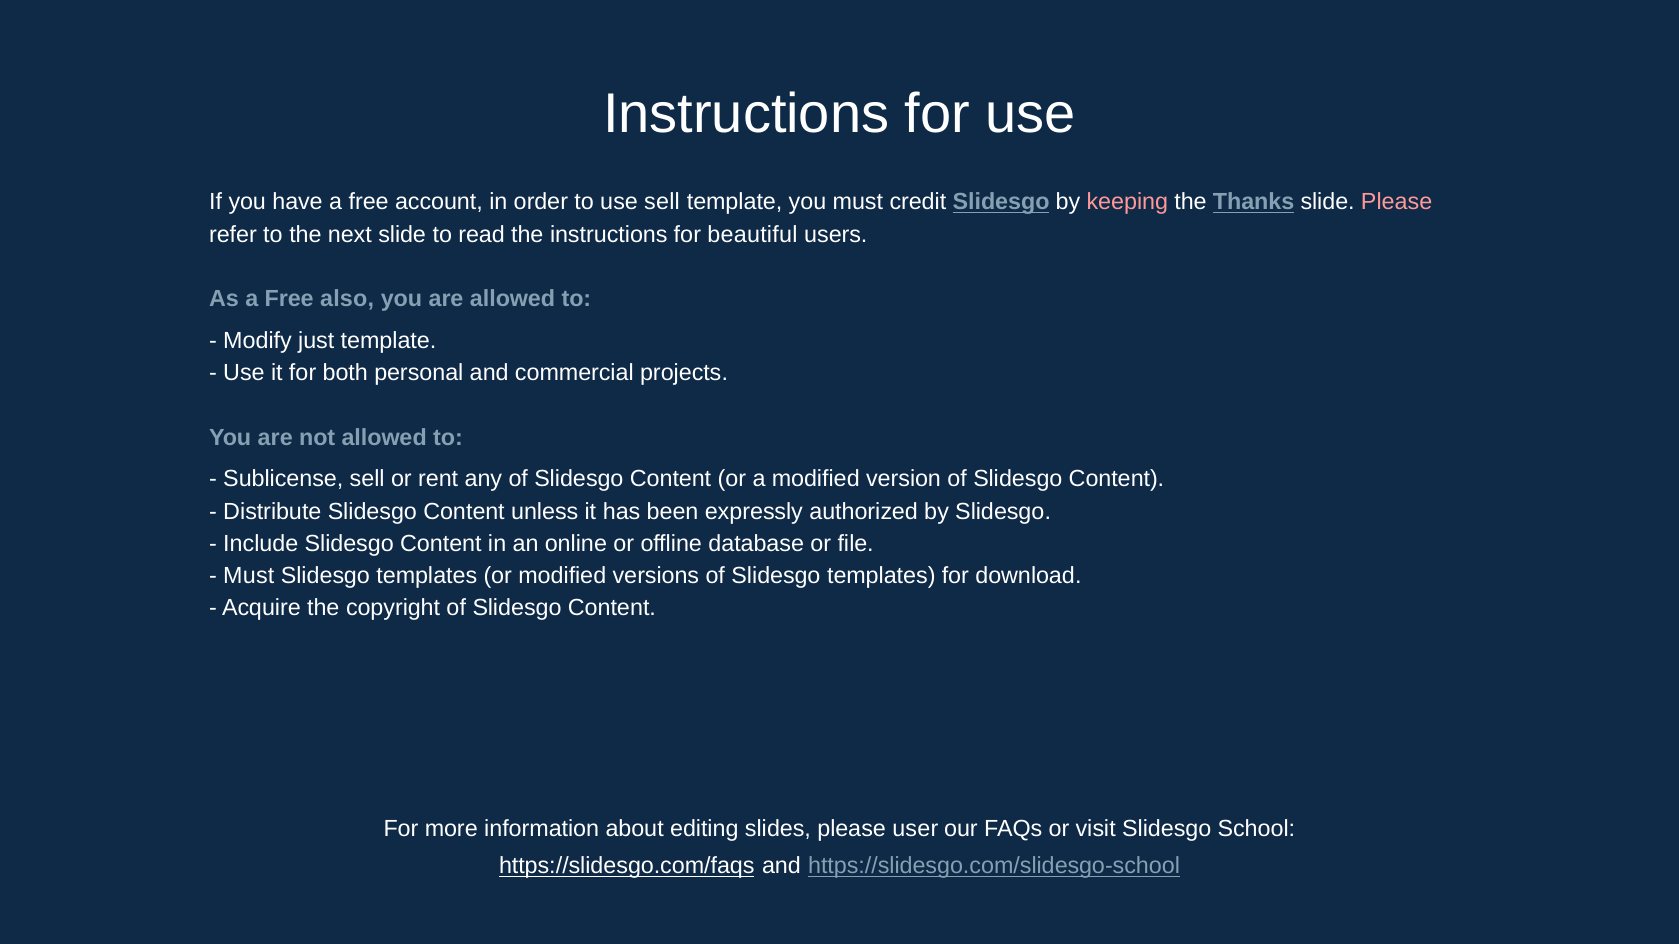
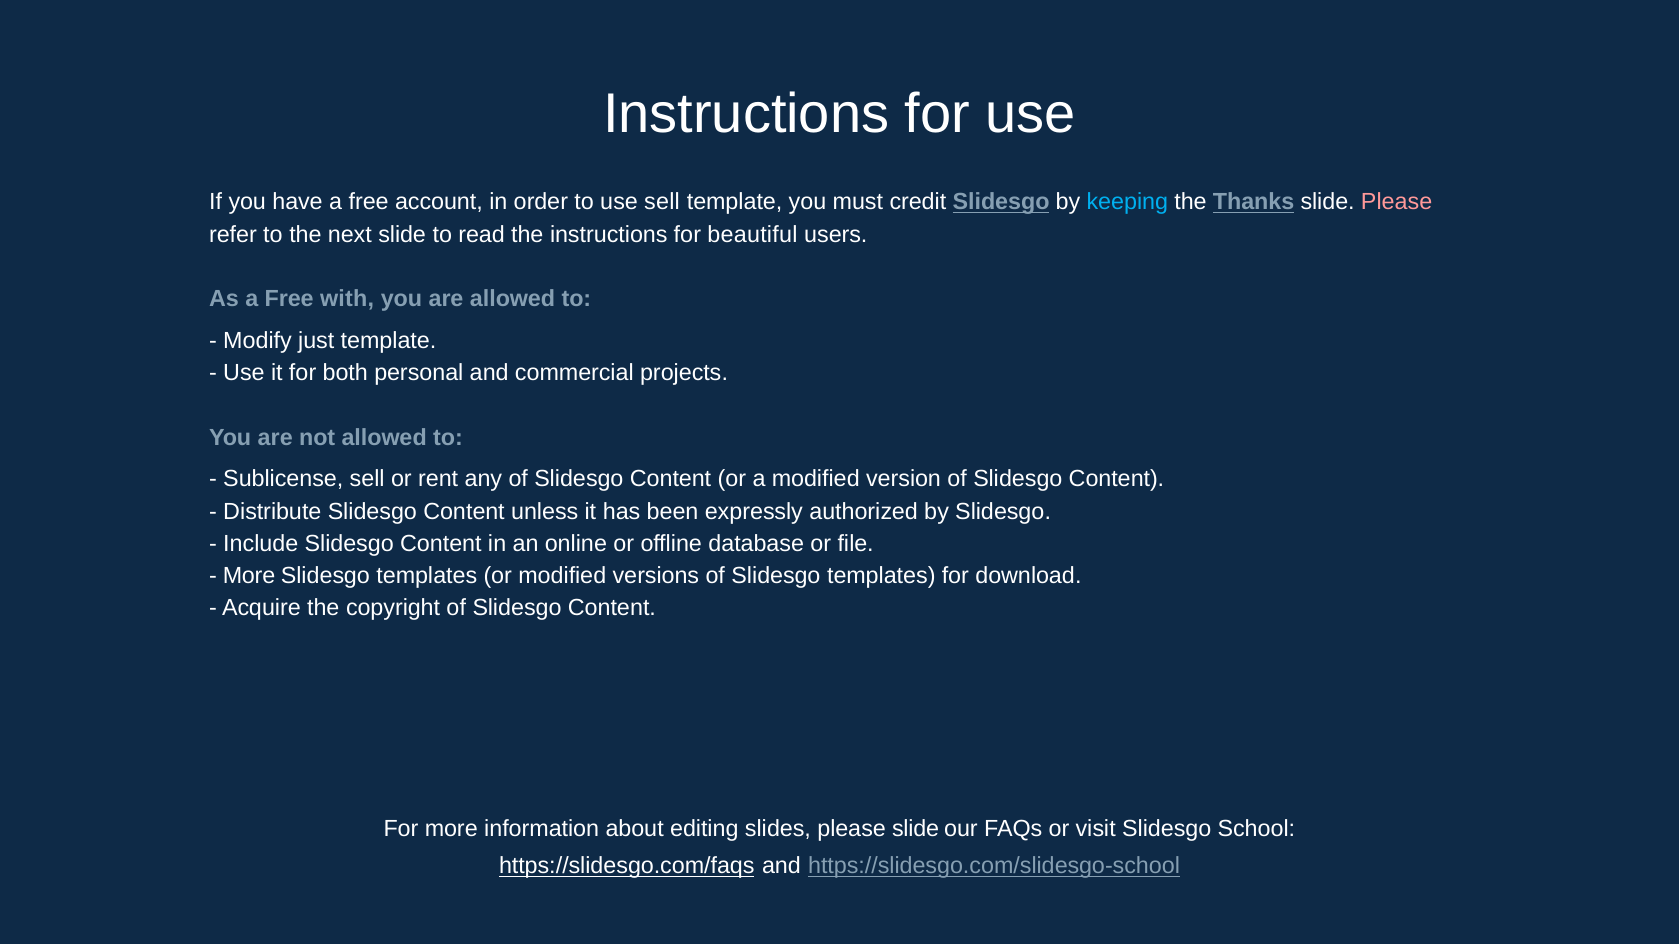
keeping colour: pink -> light blue
also: also -> with
Must at (249, 576): Must -> More
please user: user -> slide
